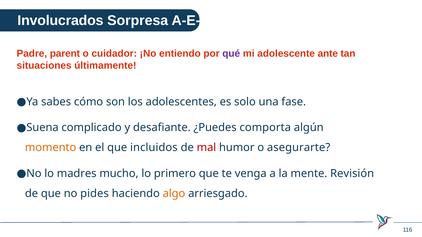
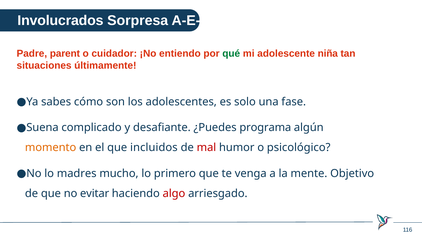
qué colour: purple -> green
ante: ante -> niña
comporta: comporta -> programa
asegurarte: asegurarte -> psicológico
Revisión: Revisión -> Objetivo
pides: pides -> evitar
algo colour: orange -> red
